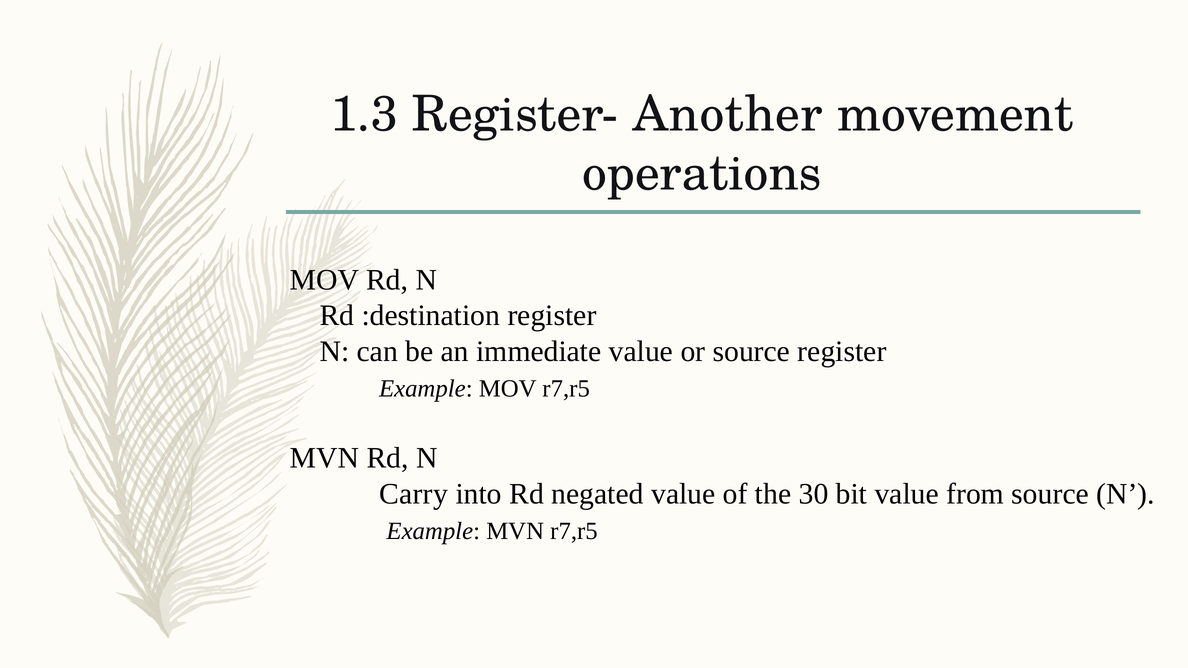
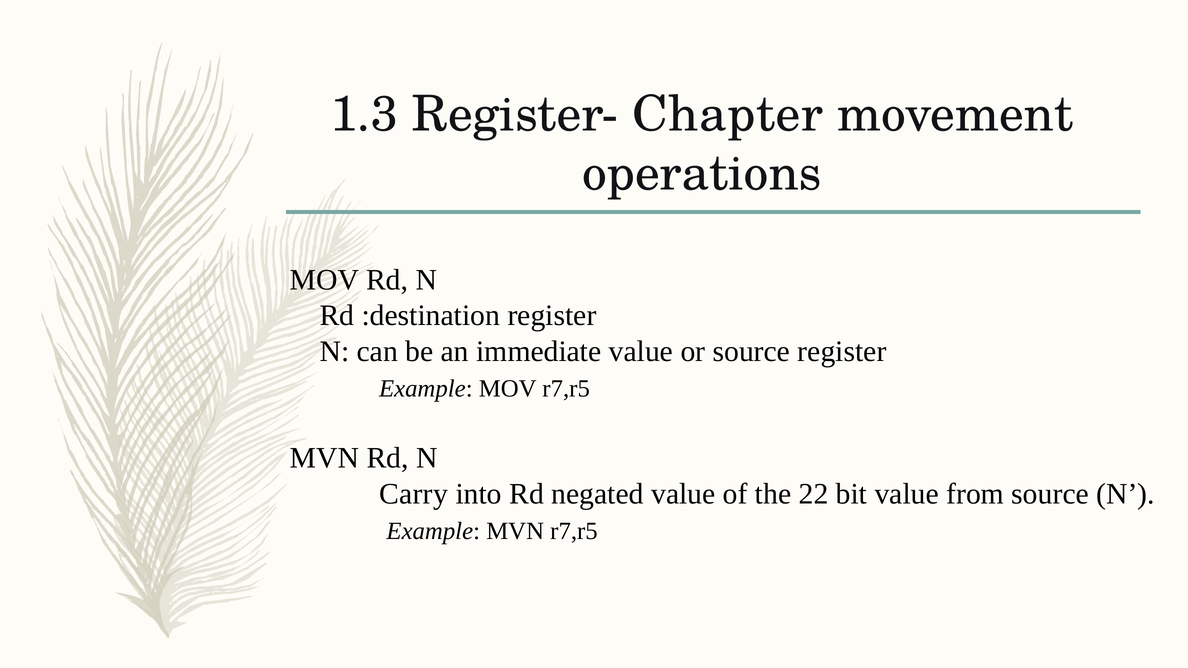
Another: Another -> Chapter
30: 30 -> 22
